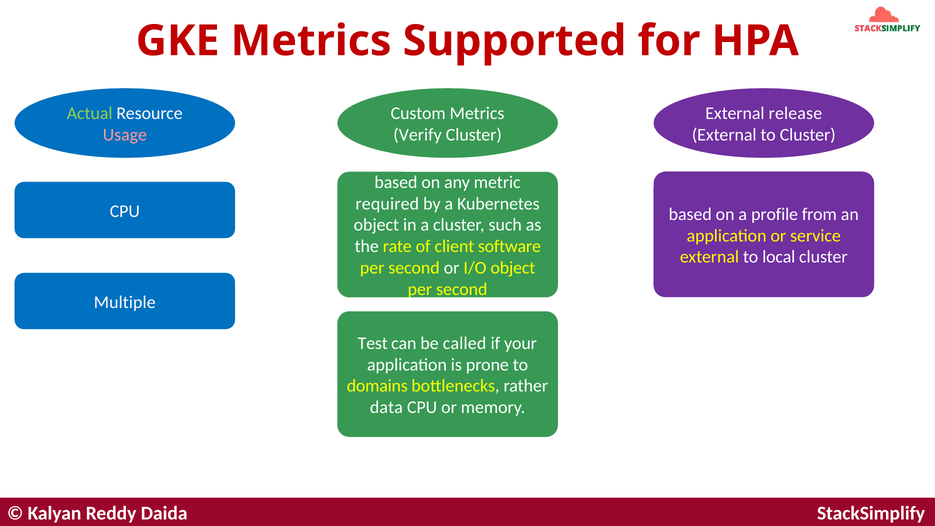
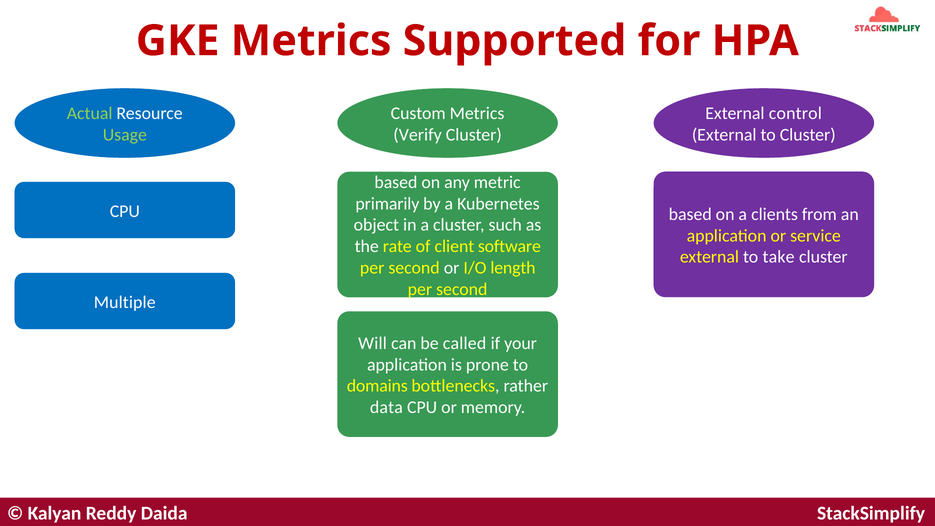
release: release -> control
Usage colour: pink -> light green
required: required -> primarily
profile: profile -> clients
local: local -> take
I/O object: object -> length
Test: Test -> Will
